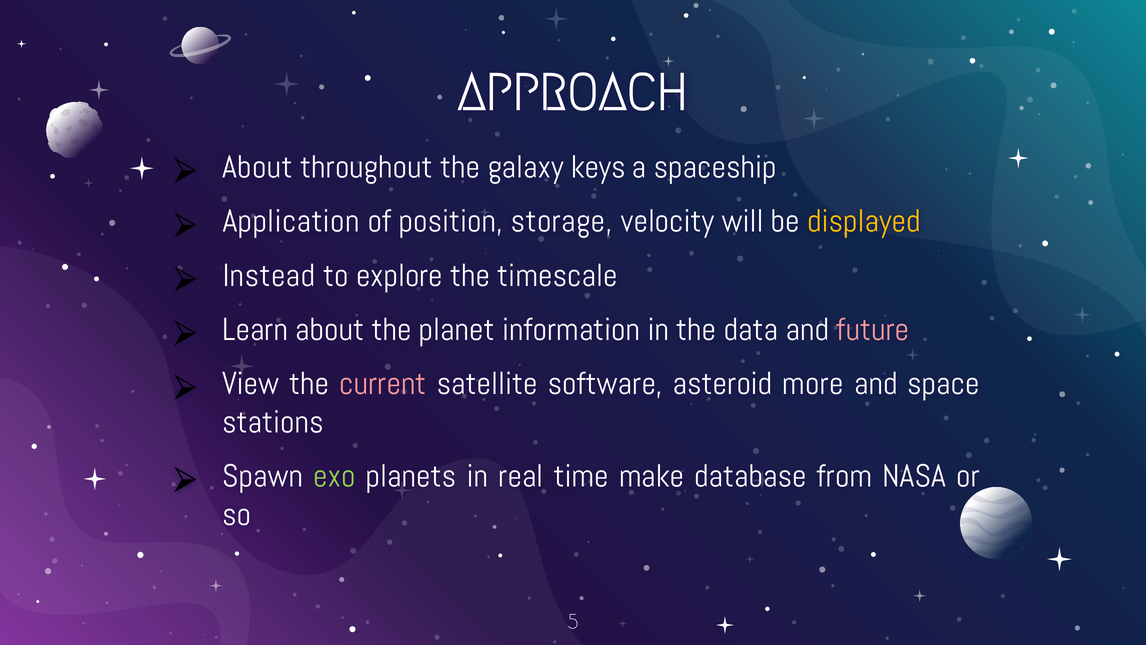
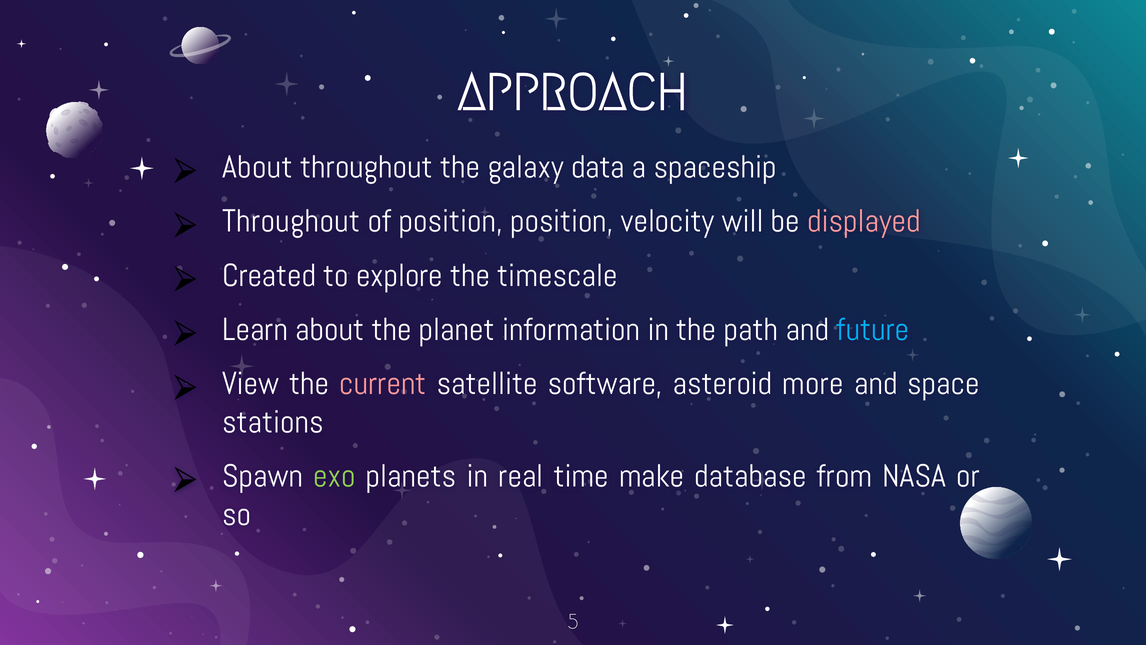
keys: keys -> data
Application at (291, 221): Application -> Throughout
position storage: storage -> position
displayed colour: yellow -> pink
Instead: Instead -> Created
data: data -> path
future colour: pink -> light blue
